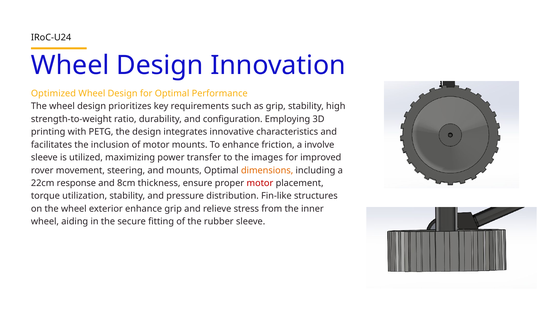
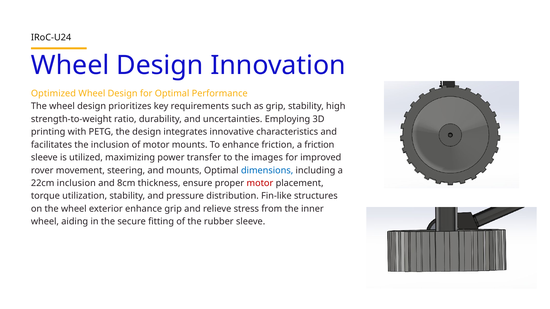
configuration: configuration -> uncertainties
a involve: involve -> friction
dimensions colour: orange -> blue
22cm response: response -> inclusion
